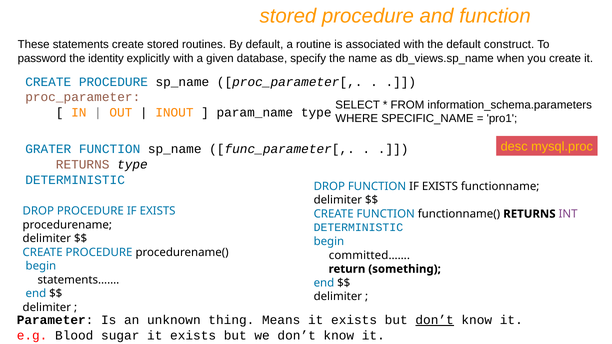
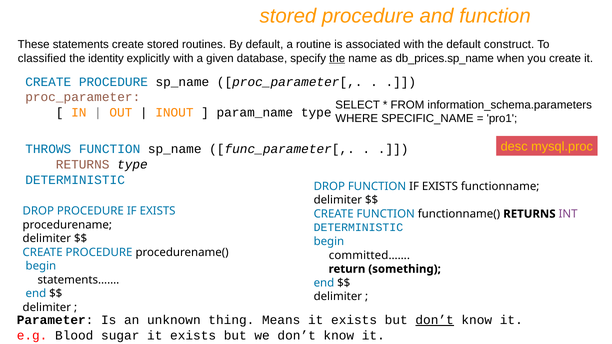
password: password -> classified
the at (337, 58) underline: none -> present
db_views.sp_name: db_views.sp_name -> db_prices.sp_name
GRATER: GRATER -> THROWS
